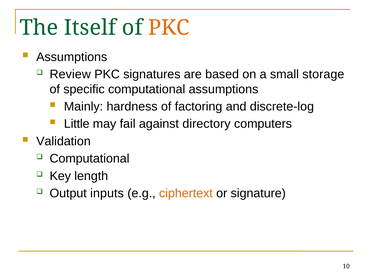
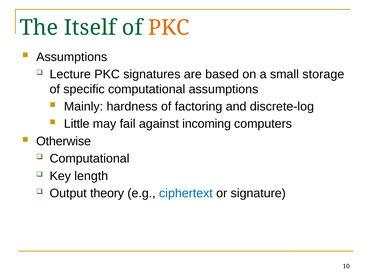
Review: Review -> Lecture
directory: directory -> incoming
Validation: Validation -> Otherwise
inputs: inputs -> theory
ciphertext colour: orange -> blue
